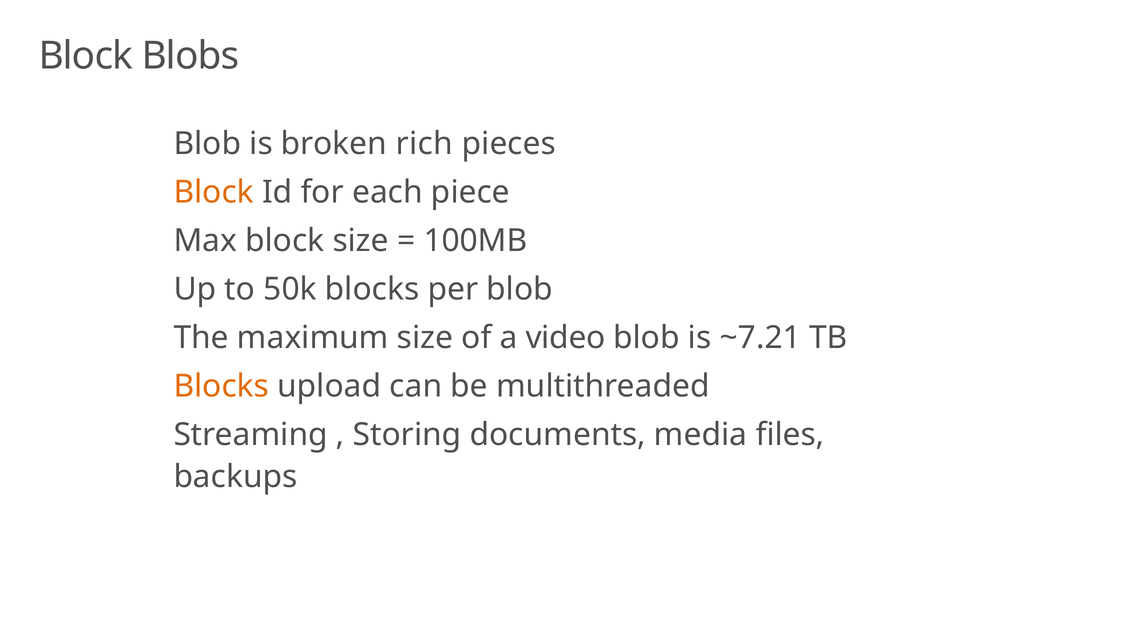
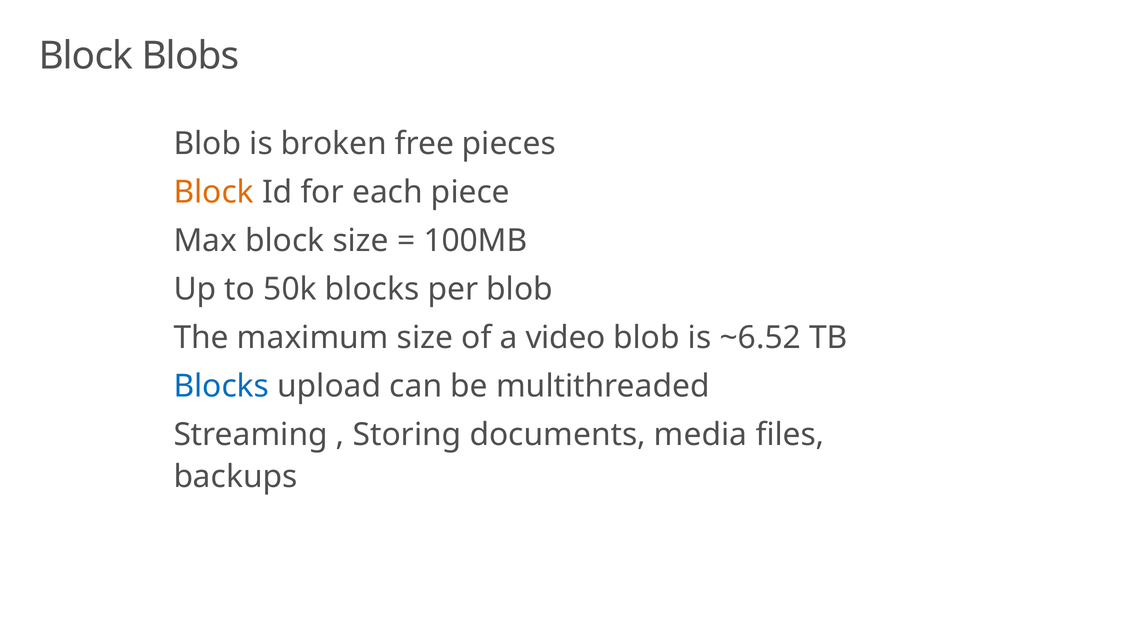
rich: rich -> free
~7.21: ~7.21 -> ~6.52
Blocks at (221, 387) colour: orange -> blue
